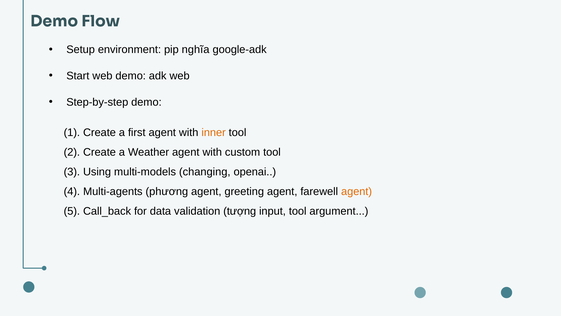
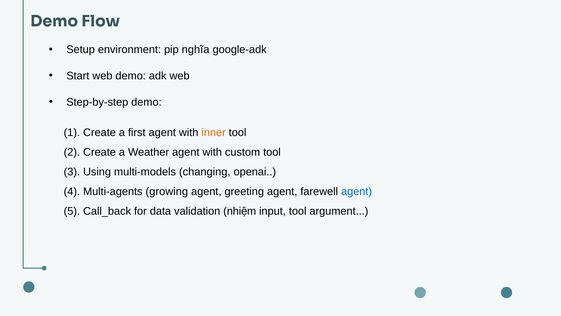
phương: phương -> growing
agent at (357, 191) colour: orange -> blue
tượng: tượng -> nhiệm
